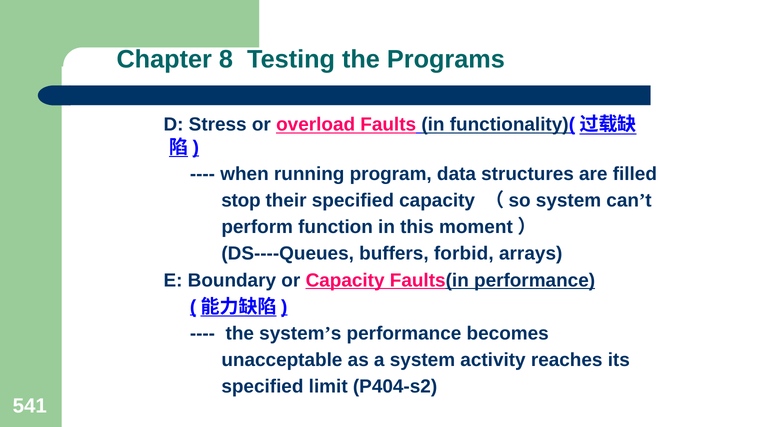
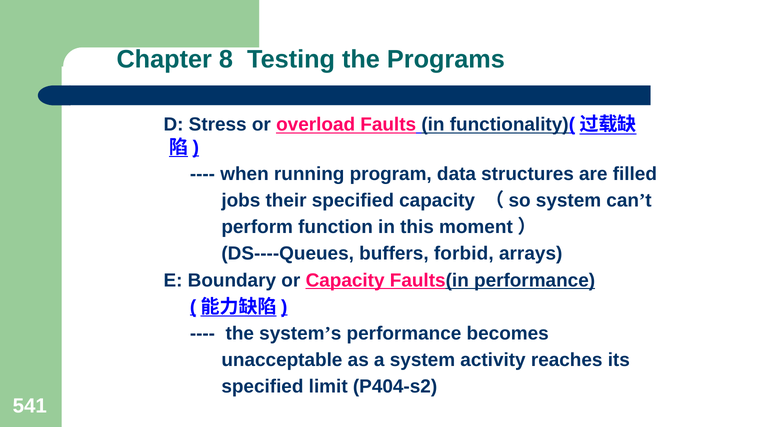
stop: stop -> jobs
